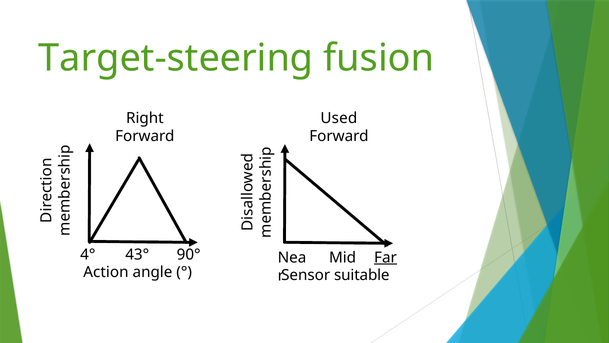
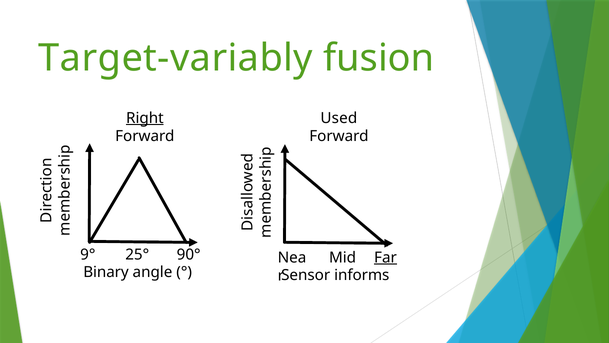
Target-steering: Target-steering -> Target-variably
Right underline: none -> present
4°: 4° -> 9°
43°: 43° -> 25°
Action: Action -> Binary
suitable: suitable -> informs
